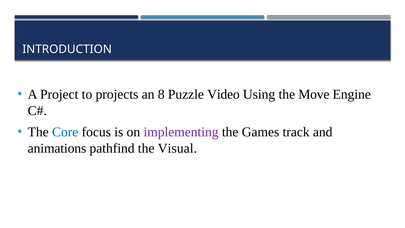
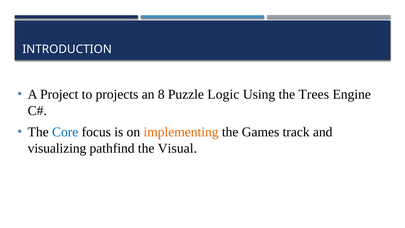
Video: Video -> Logic
Move: Move -> Trees
implementing colour: purple -> orange
animations: animations -> visualizing
